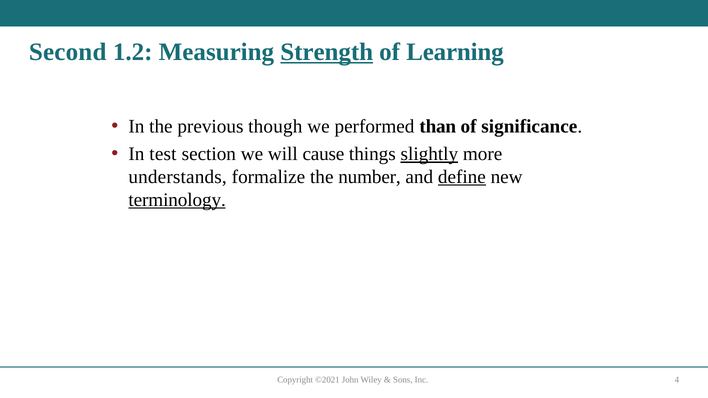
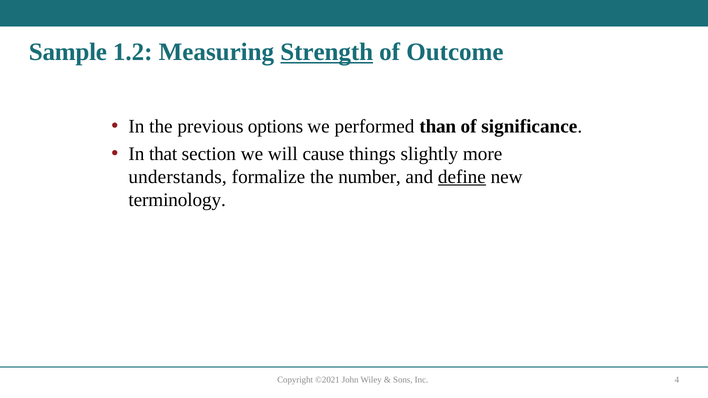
Second: Second -> Sample
Learning: Learning -> Outcome
though: though -> options
test: test -> that
slightly underline: present -> none
terminology underline: present -> none
